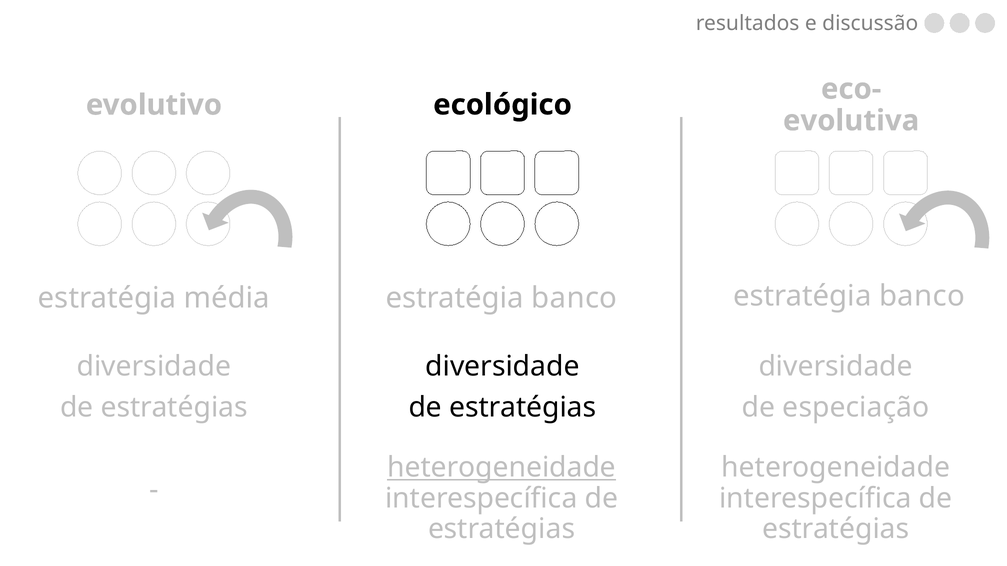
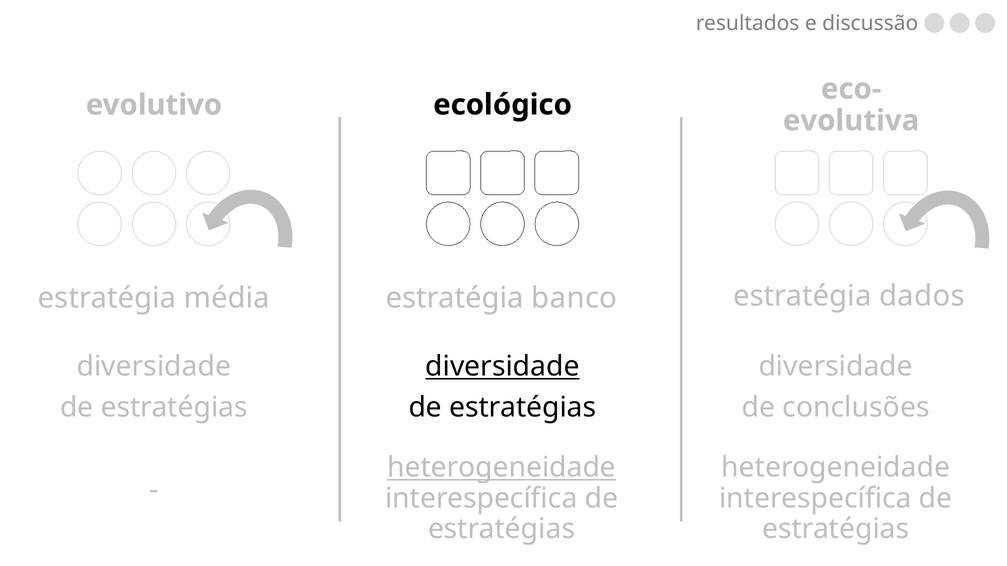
banco at (922, 296): banco -> dados
diversidade at (502, 367) underline: none -> present
especiação: especiação -> conclusões
